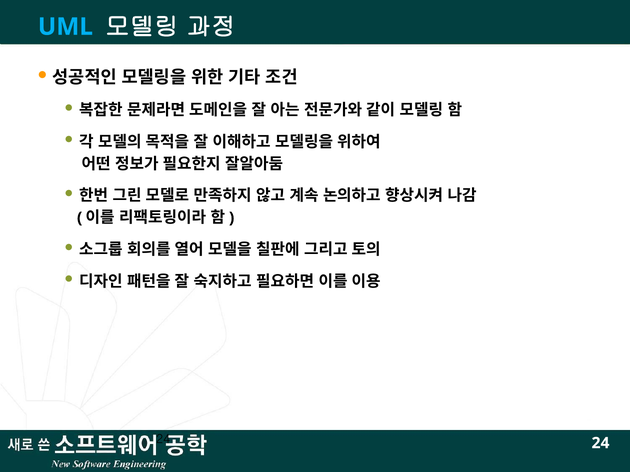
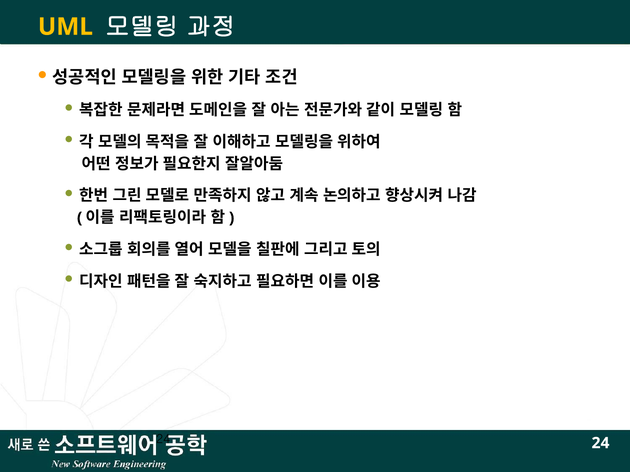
UML colour: light blue -> yellow
